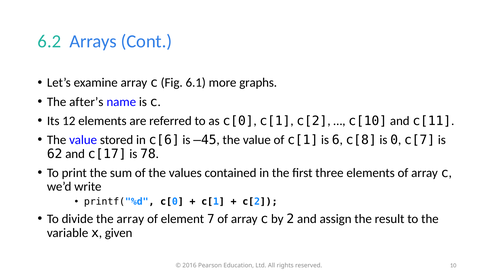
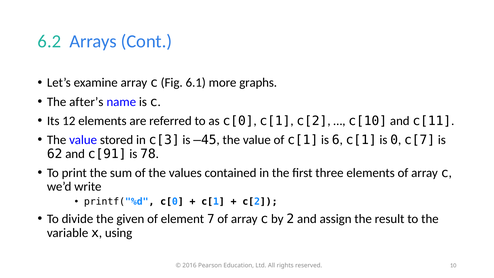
c[6: c[6 -> c[3
6 c[8: c[8 -> c[1
c[17: c[17 -> c[91
the array: array -> given
given: given -> using
